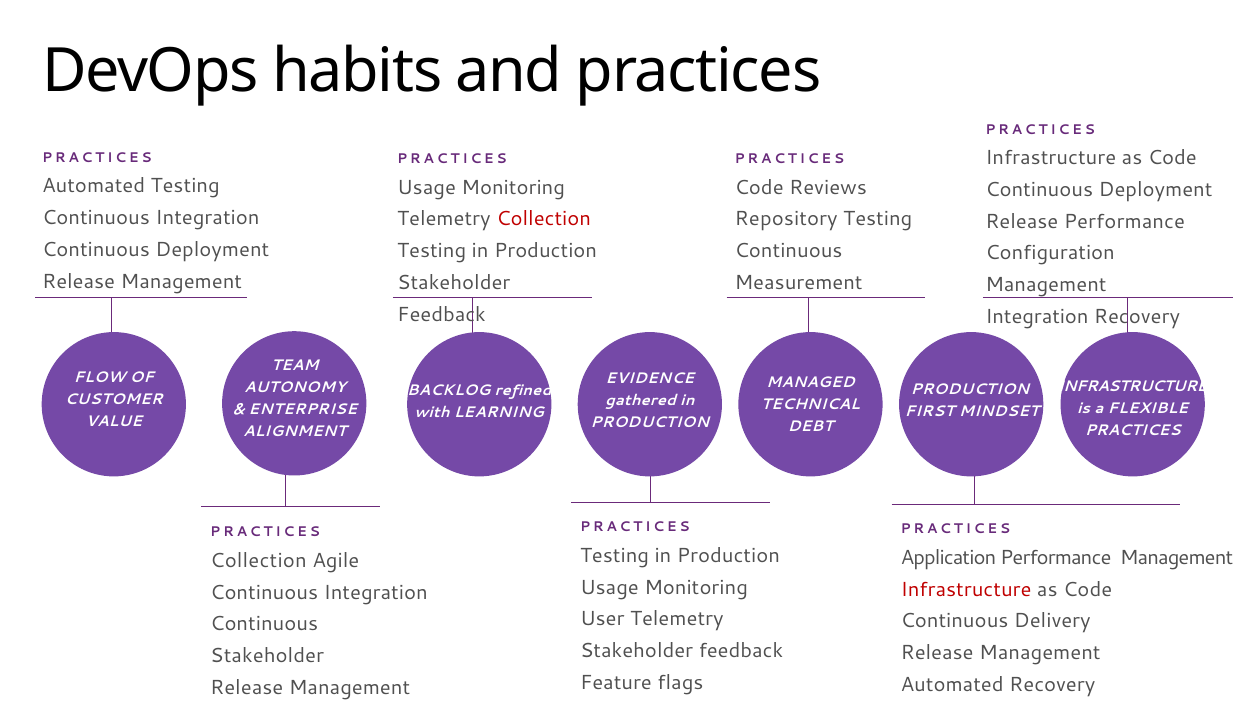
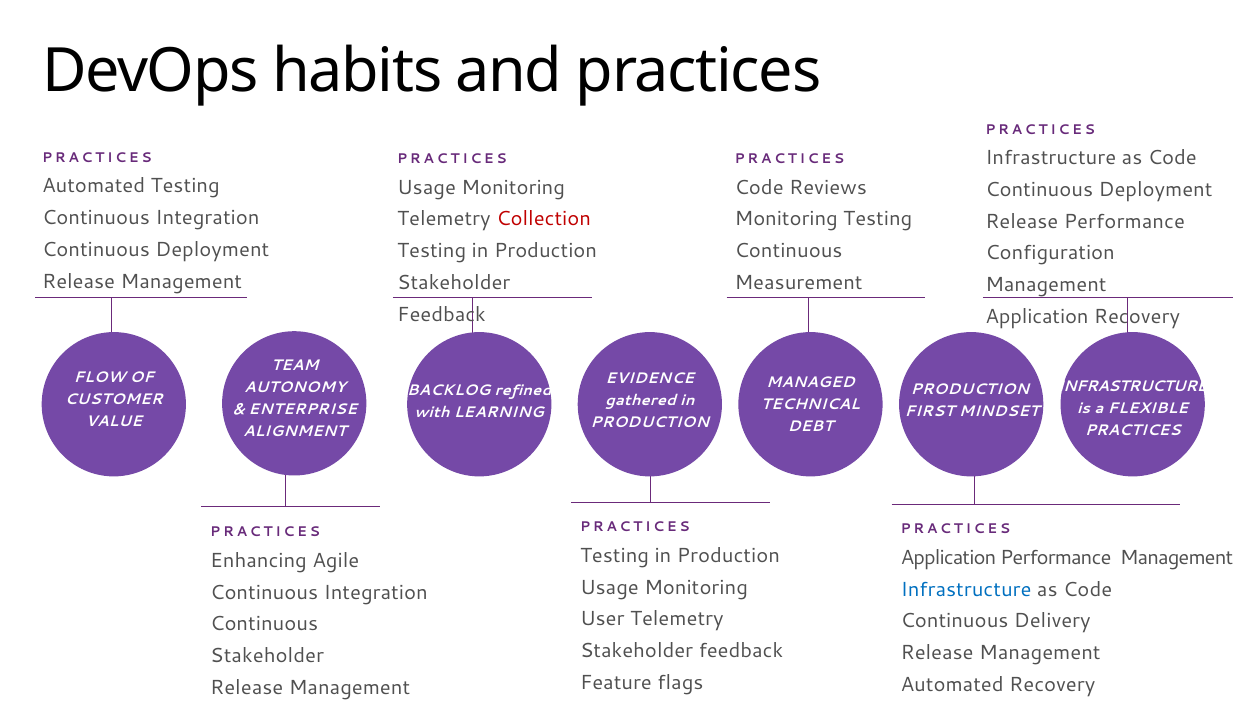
Repository at (786, 219): Repository -> Monitoring
Integration at (1037, 316): Integration -> Application
Collection at (258, 561): Collection -> Enhancing
Infrastructure at (966, 589) colour: red -> blue
